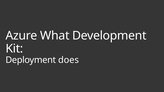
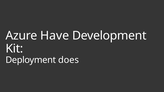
What: What -> Have
